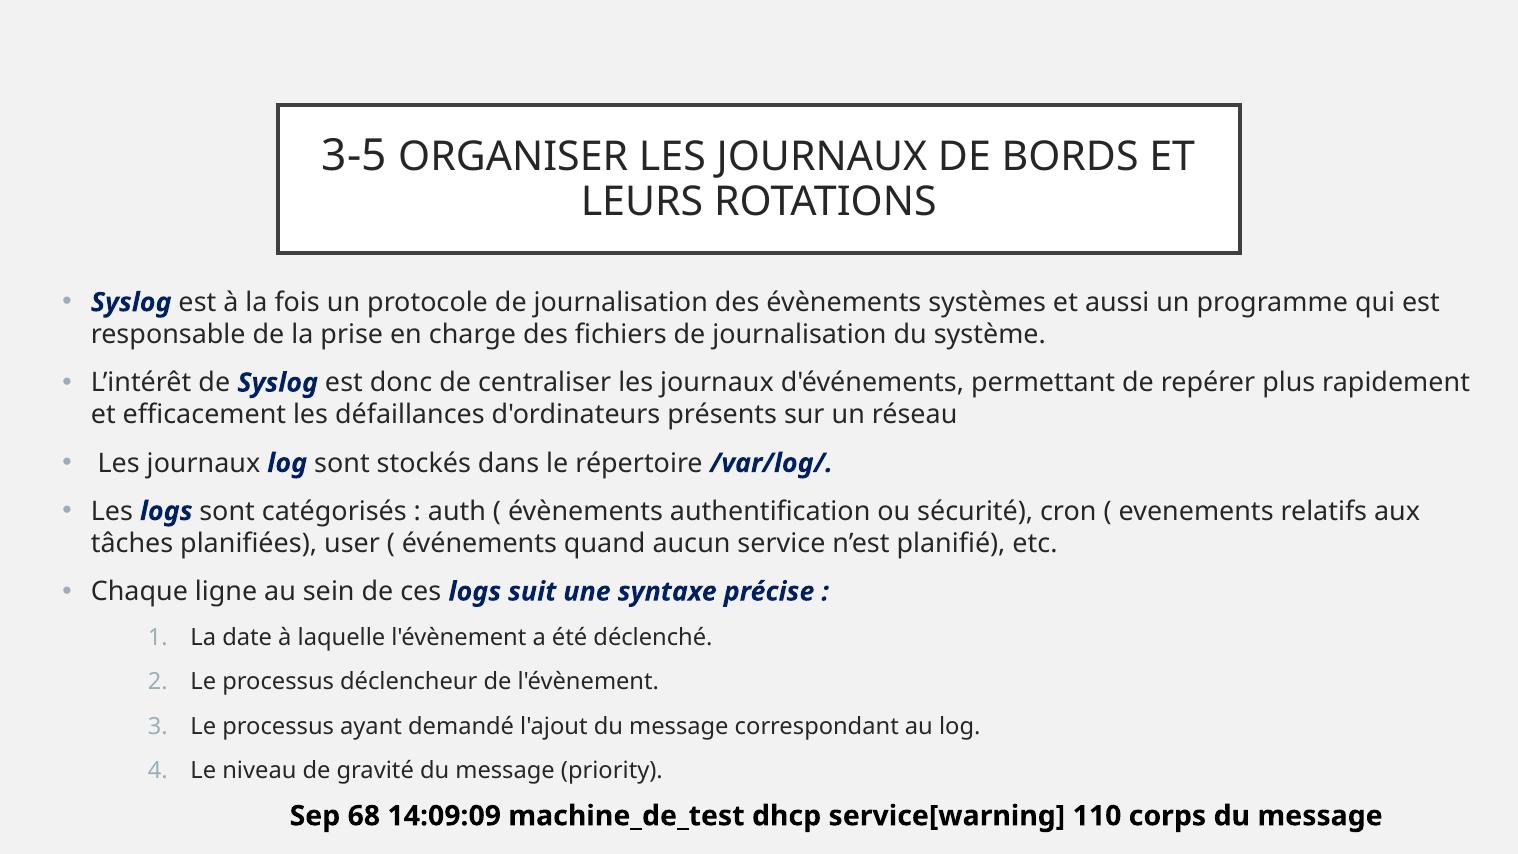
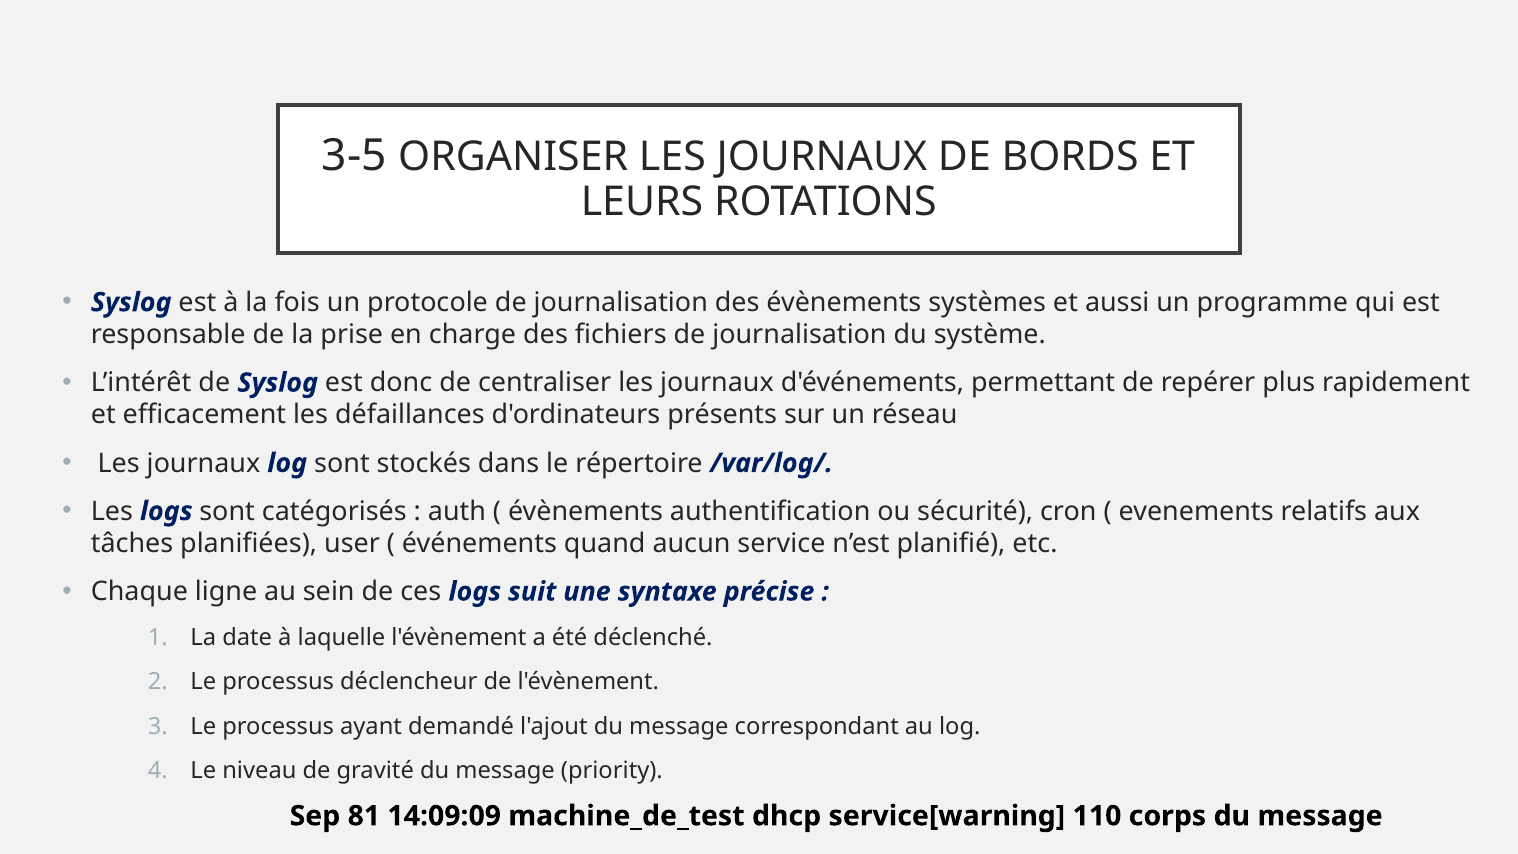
68: 68 -> 81
